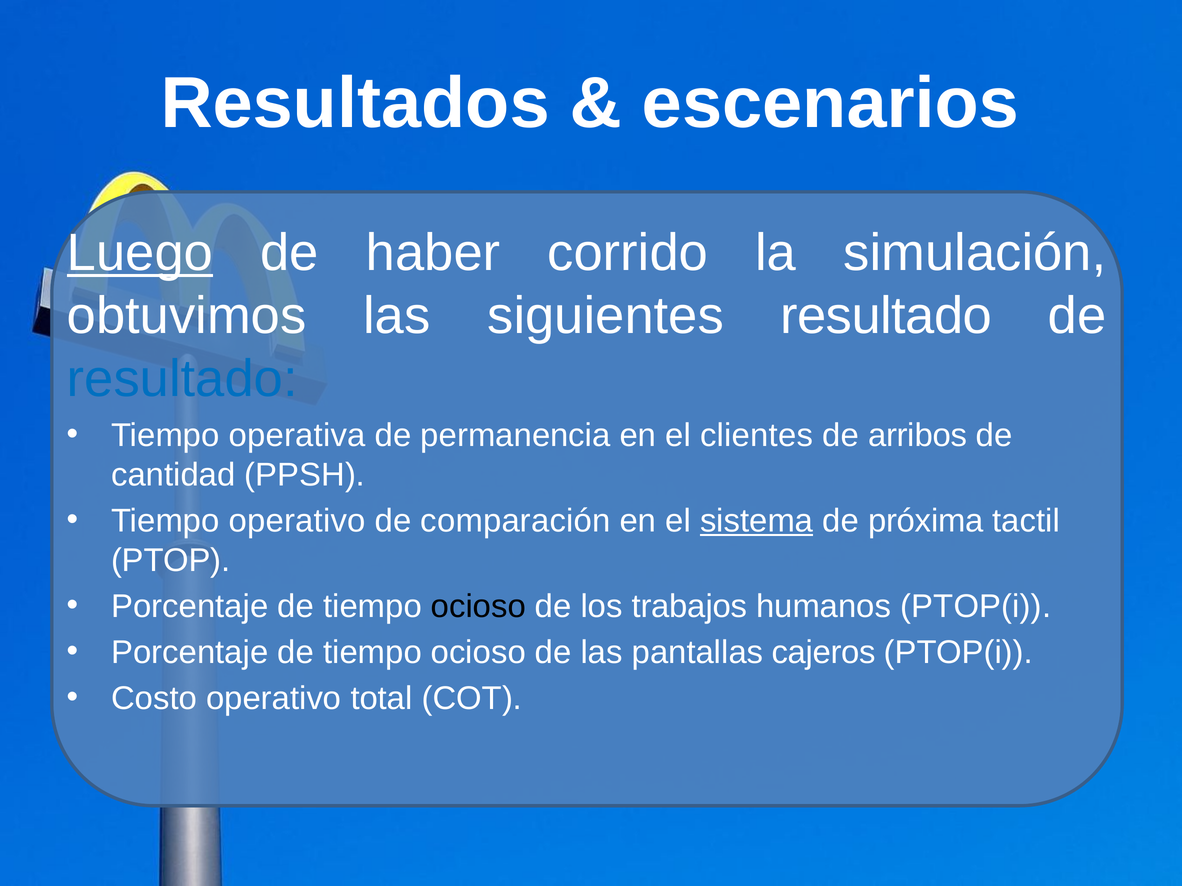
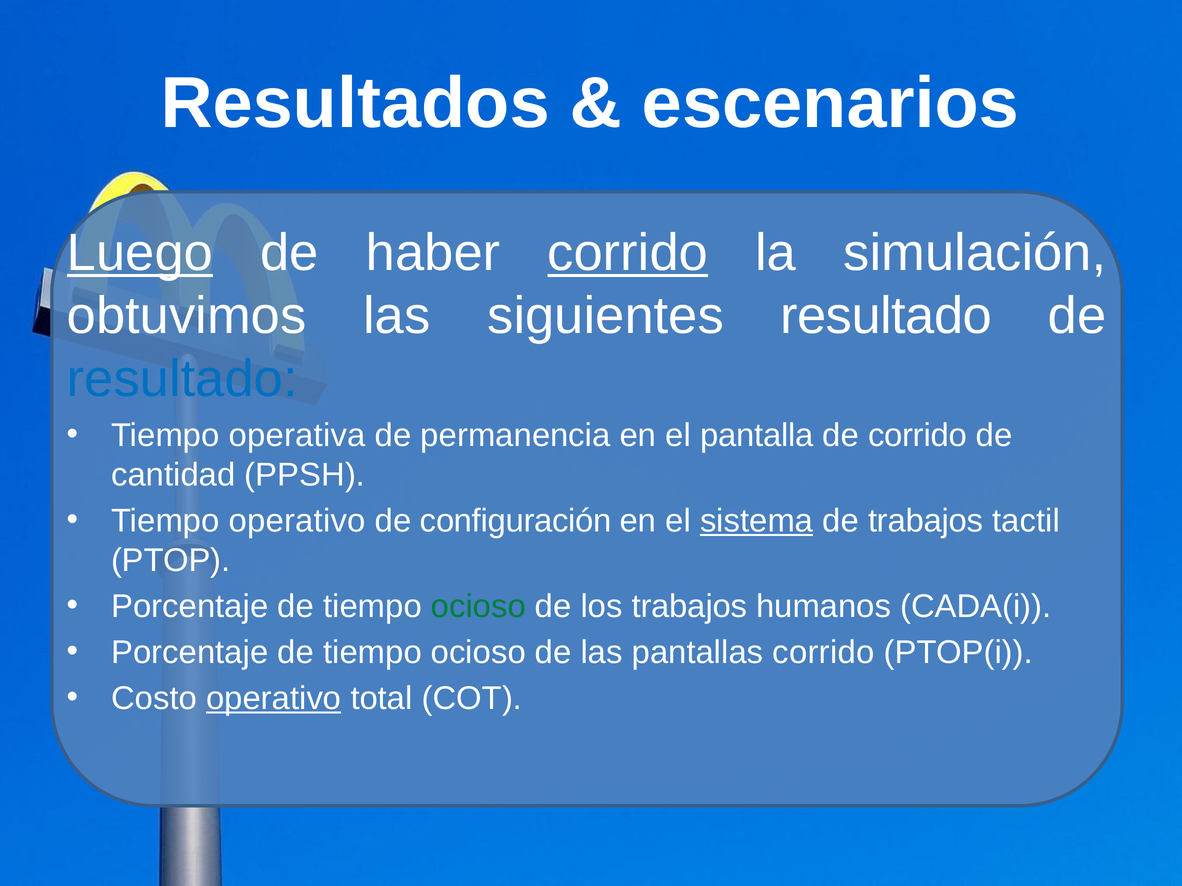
corrido at (628, 253) underline: none -> present
clientes: clientes -> pantalla
de arribos: arribos -> corrido
comparación: comparación -> configuración
de próxima: próxima -> trabajos
ocioso at (478, 607) colour: black -> green
humanos PTOP(i: PTOP(i -> CADA(i
pantallas cajeros: cajeros -> corrido
operativo at (274, 699) underline: none -> present
